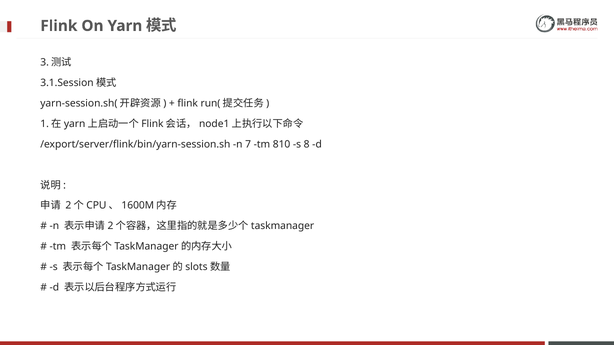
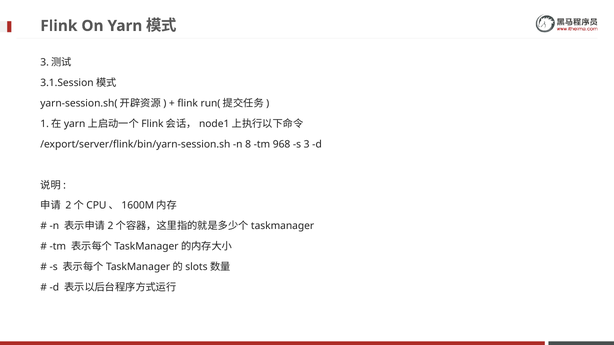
7: 7 -> 8
810: 810 -> 968
8: 8 -> 3
